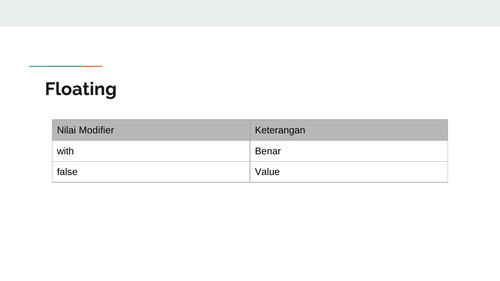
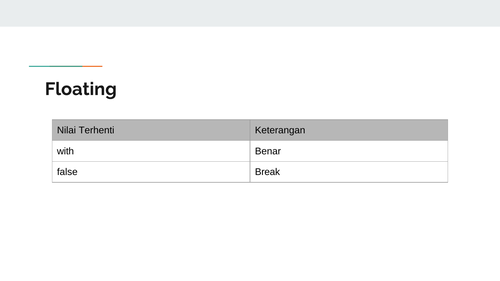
Modifier: Modifier -> Terhenti
Value: Value -> Break
